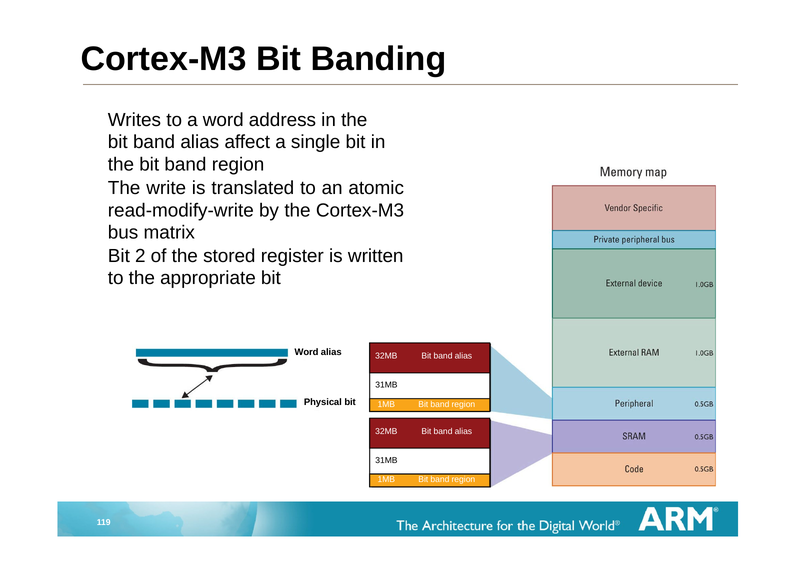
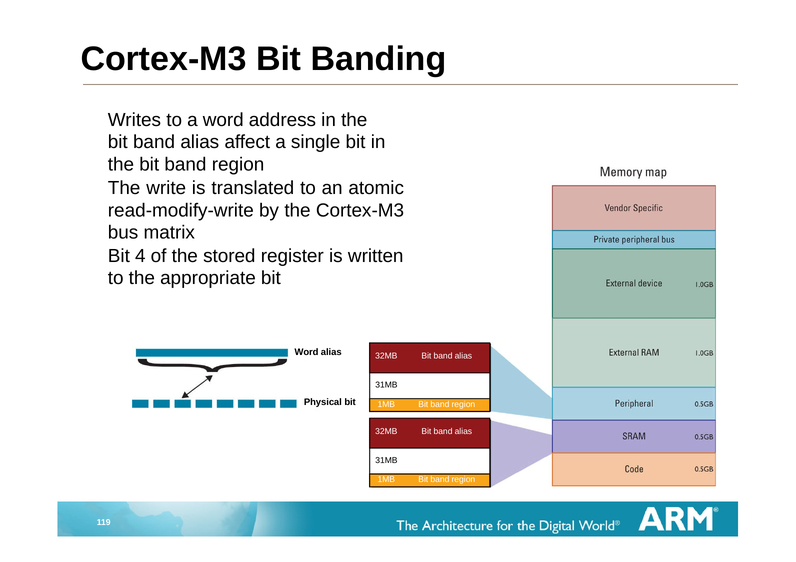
2: 2 -> 4
